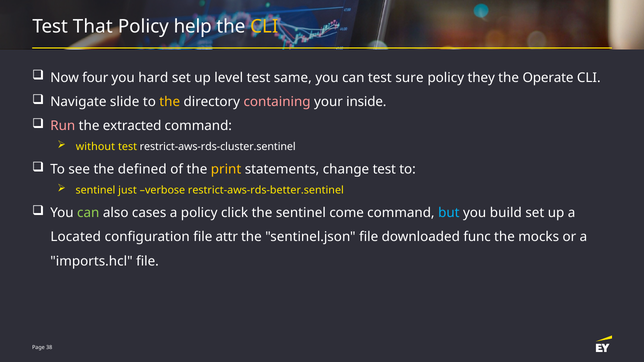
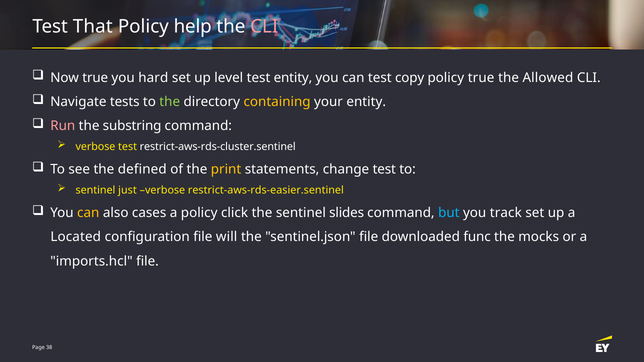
CLI at (264, 26) colour: yellow -> pink
Now four: four -> true
test same: same -> entity
sure: sure -> copy
policy they: they -> true
Operate: Operate -> Allowed
slide: slide -> tests
the at (170, 102) colour: yellow -> light green
containing colour: pink -> yellow
your inside: inside -> entity
extracted: extracted -> substring
without at (95, 147): without -> verbose
restrict-aws-rds-better.sentinel: restrict-aws-rds-better.sentinel -> restrict-aws-rds-easier.sentinel
can at (88, 213) colour: light green -> yellow
come: come -> slides
build: build -> track
attr: attr -> will
